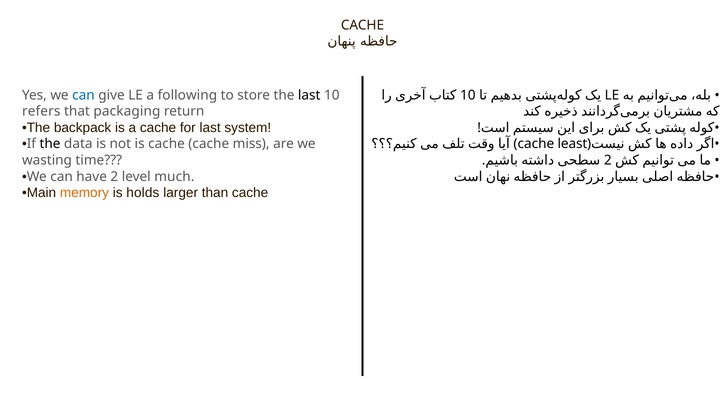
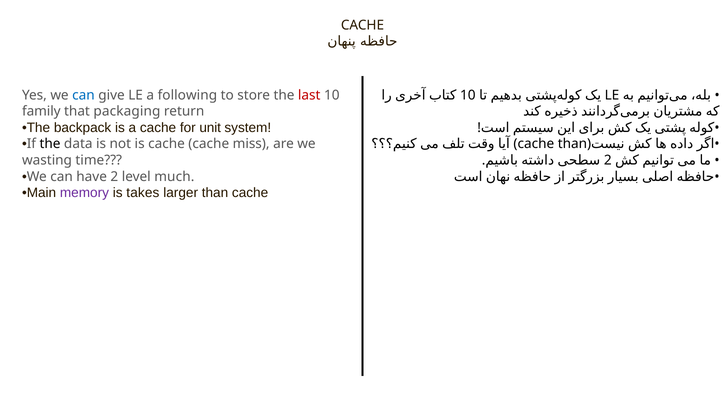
last at (309, 95) colour: black -> red
refers: refers -> family
for last: last -> unit
cache least: least -> than
memory colour: orange -> purple
holds: holds -> takes
